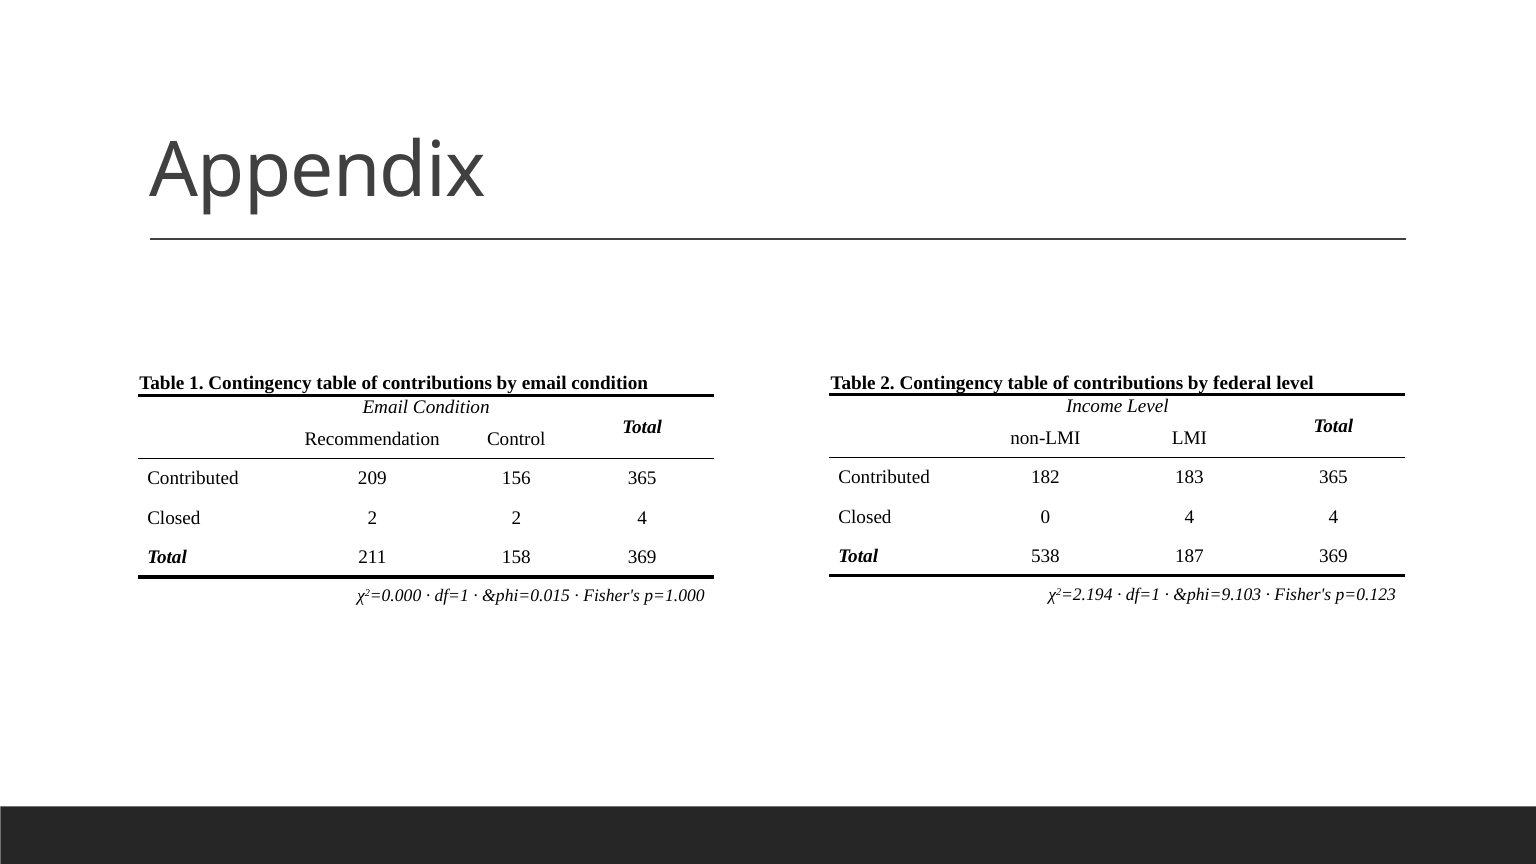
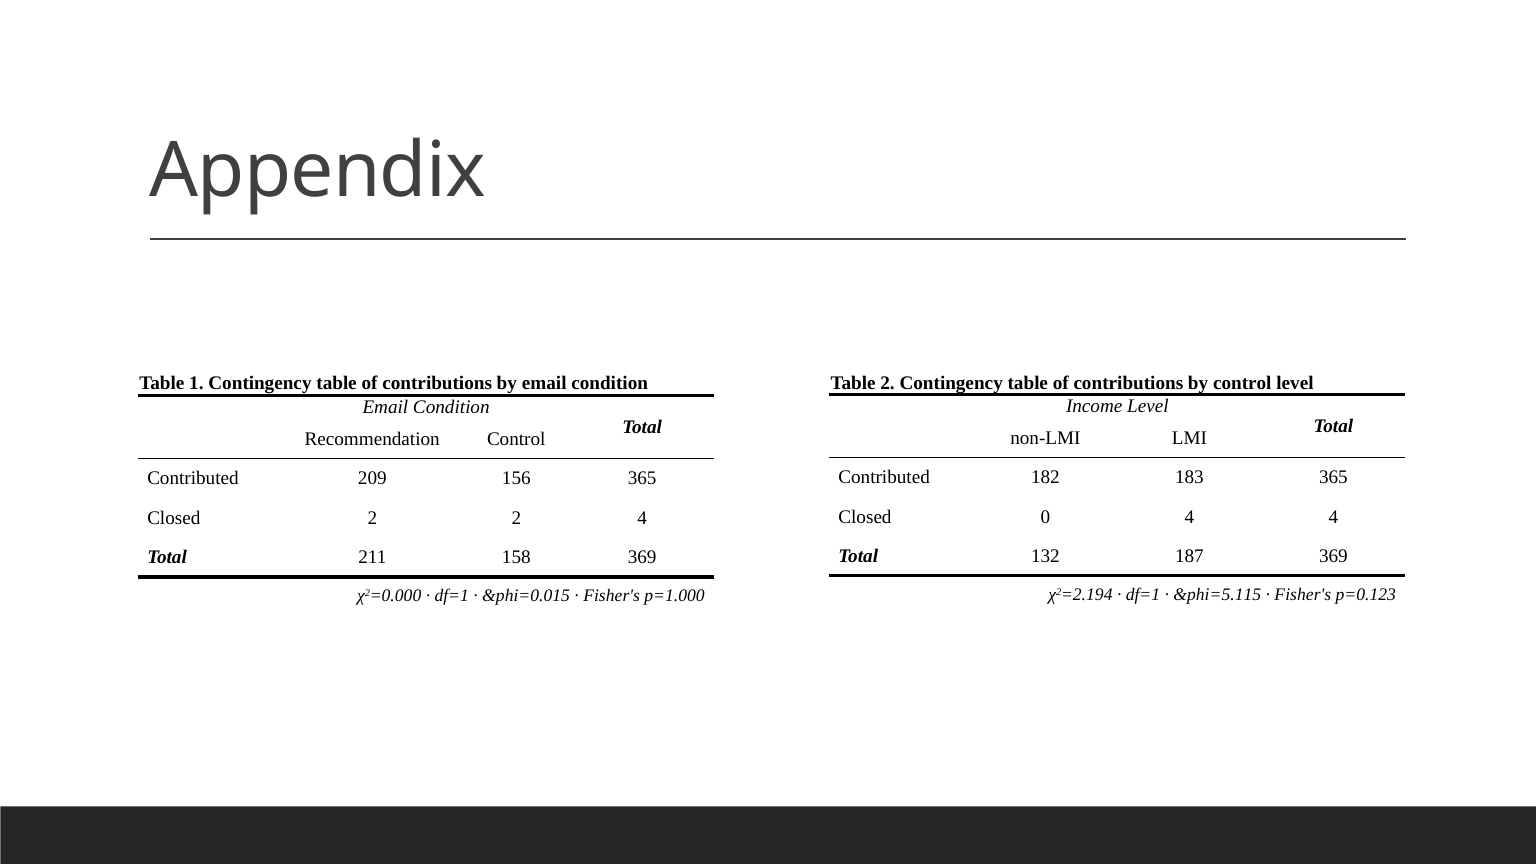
by federal: federal -> control
538: 538 -> 132
&phi=9.103: &phi=9.103 -> &phi=5.115
